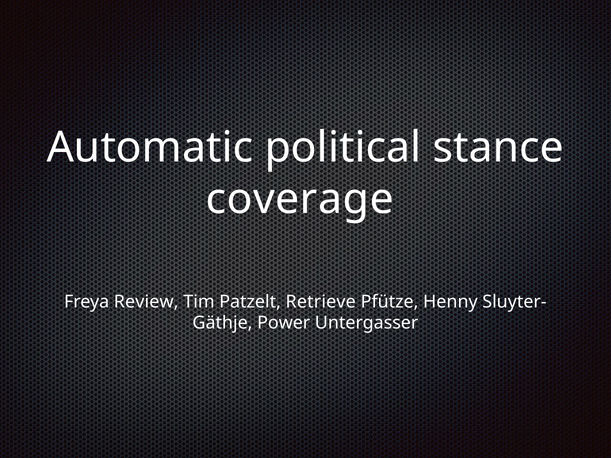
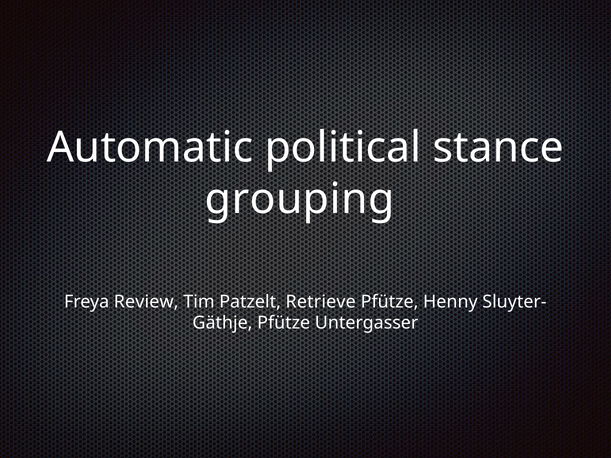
coverage: coverage -> grouping
Power at (284, 323): Power -> Pfütze
